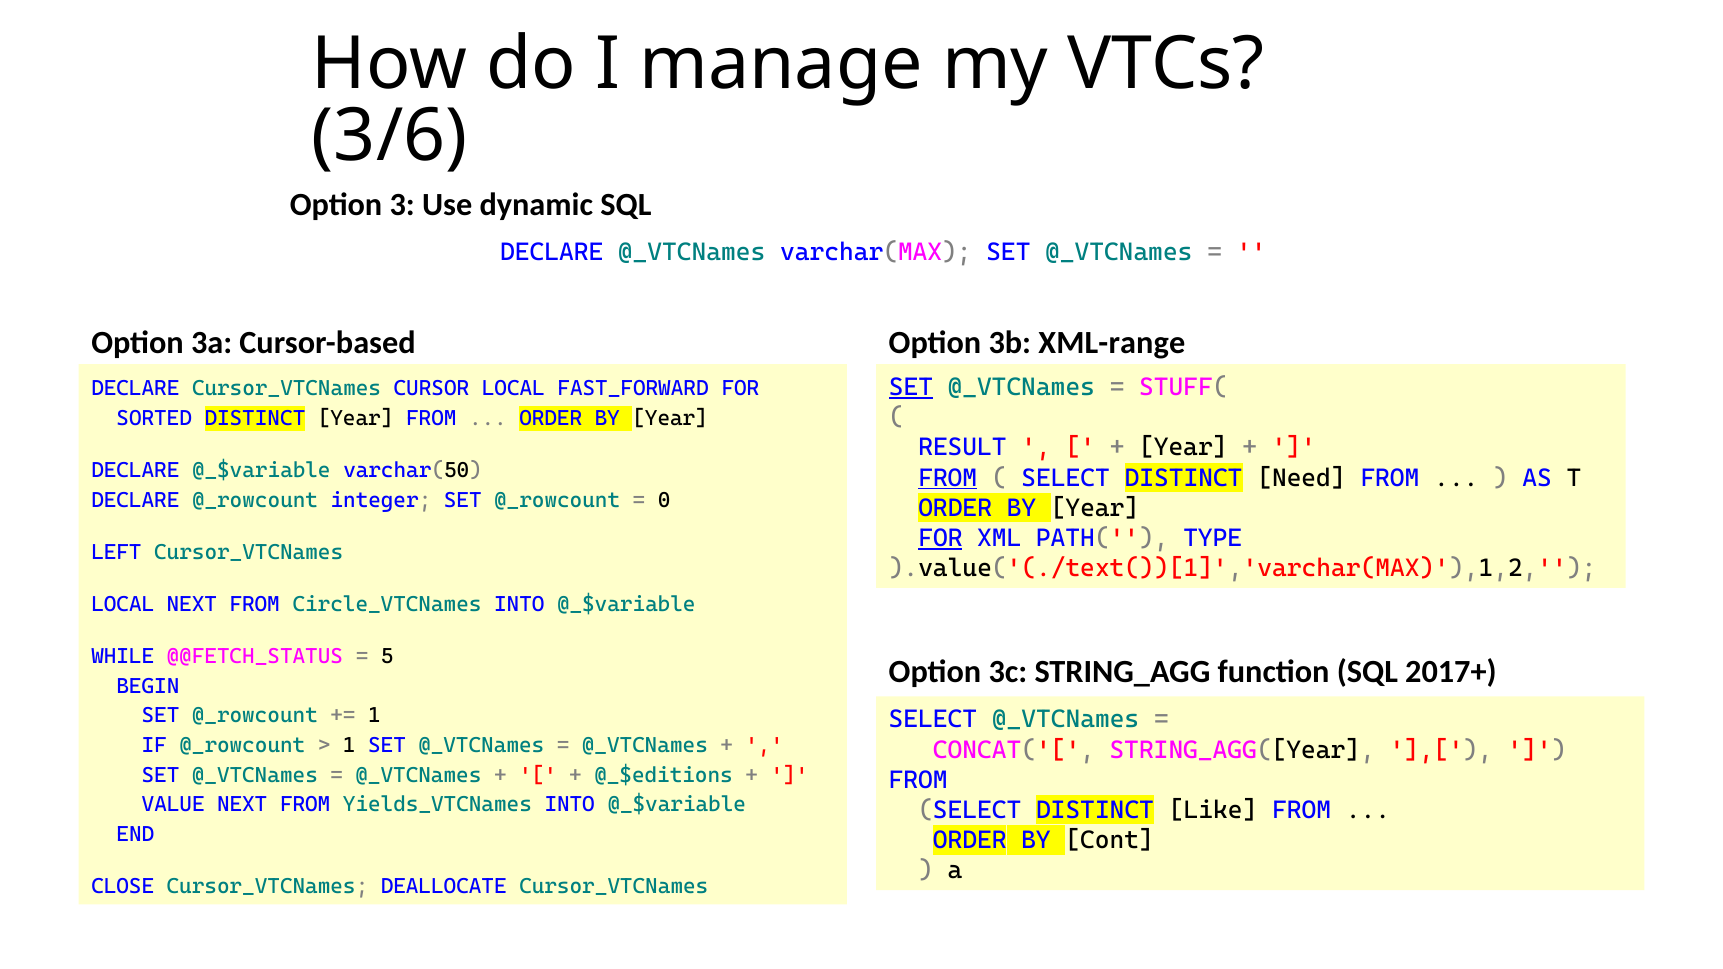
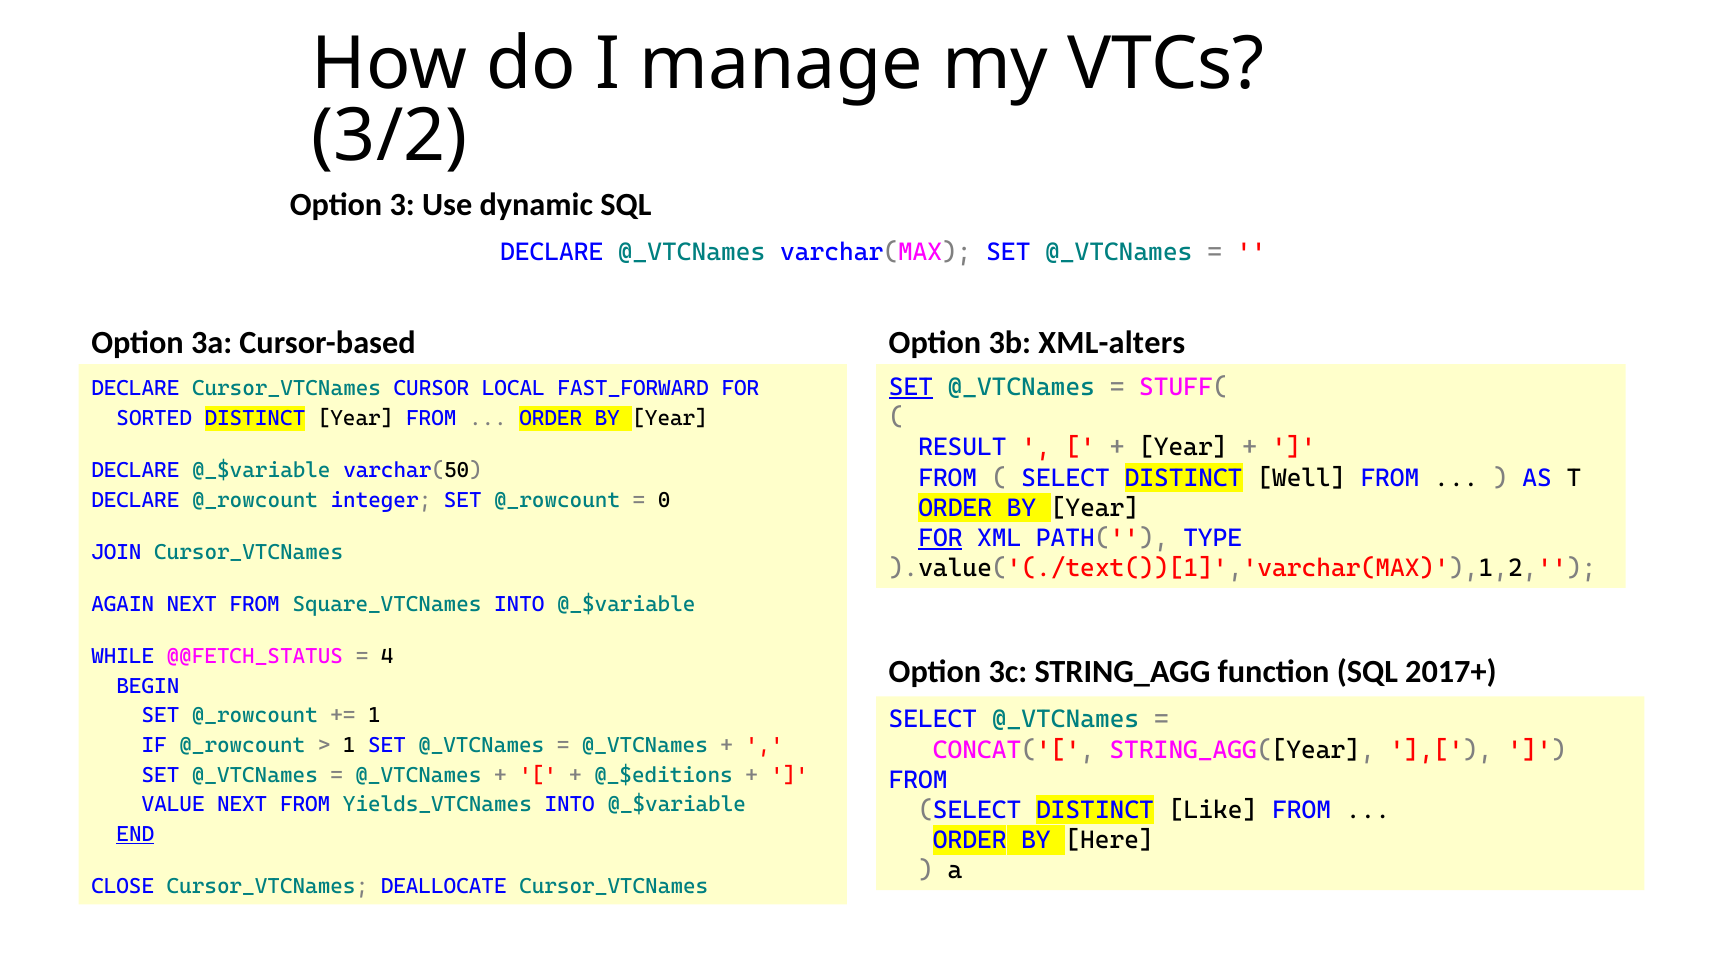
3/6: 3/6 -> 3/2
XML-range: XML-range -> XML-alters
FROM at (948, 478) underline: present -> none
Need: Need -> Well
LEFT: LEFT -> JOIN
LOCAL at (123, 604): LOCAL -> AGAIN
Circle_VTCNames: Circle_VTCNames -> Square_VTCNames
5: 5 -> 4
END underline: none -> present
Cont: Cont -> Here
